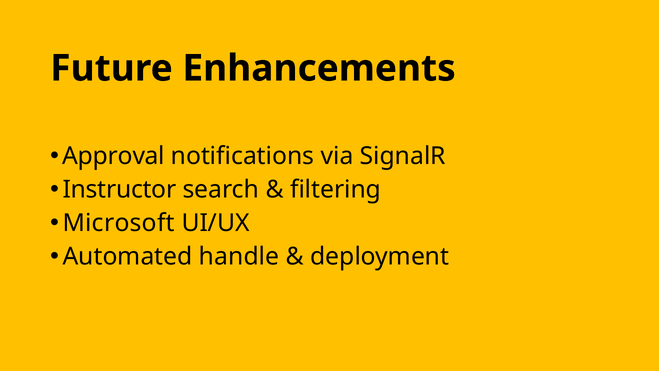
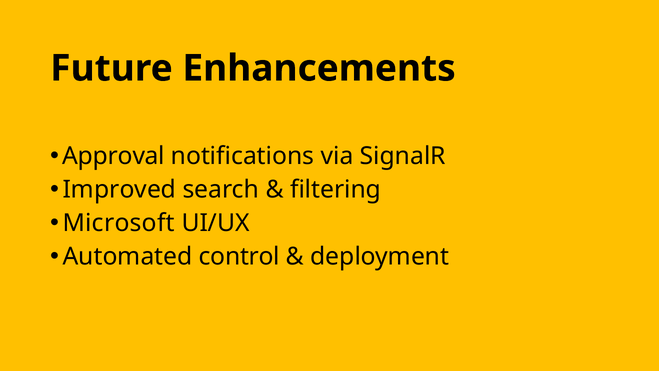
Instructor: Instructor -> Improved
handle: handle -> control
